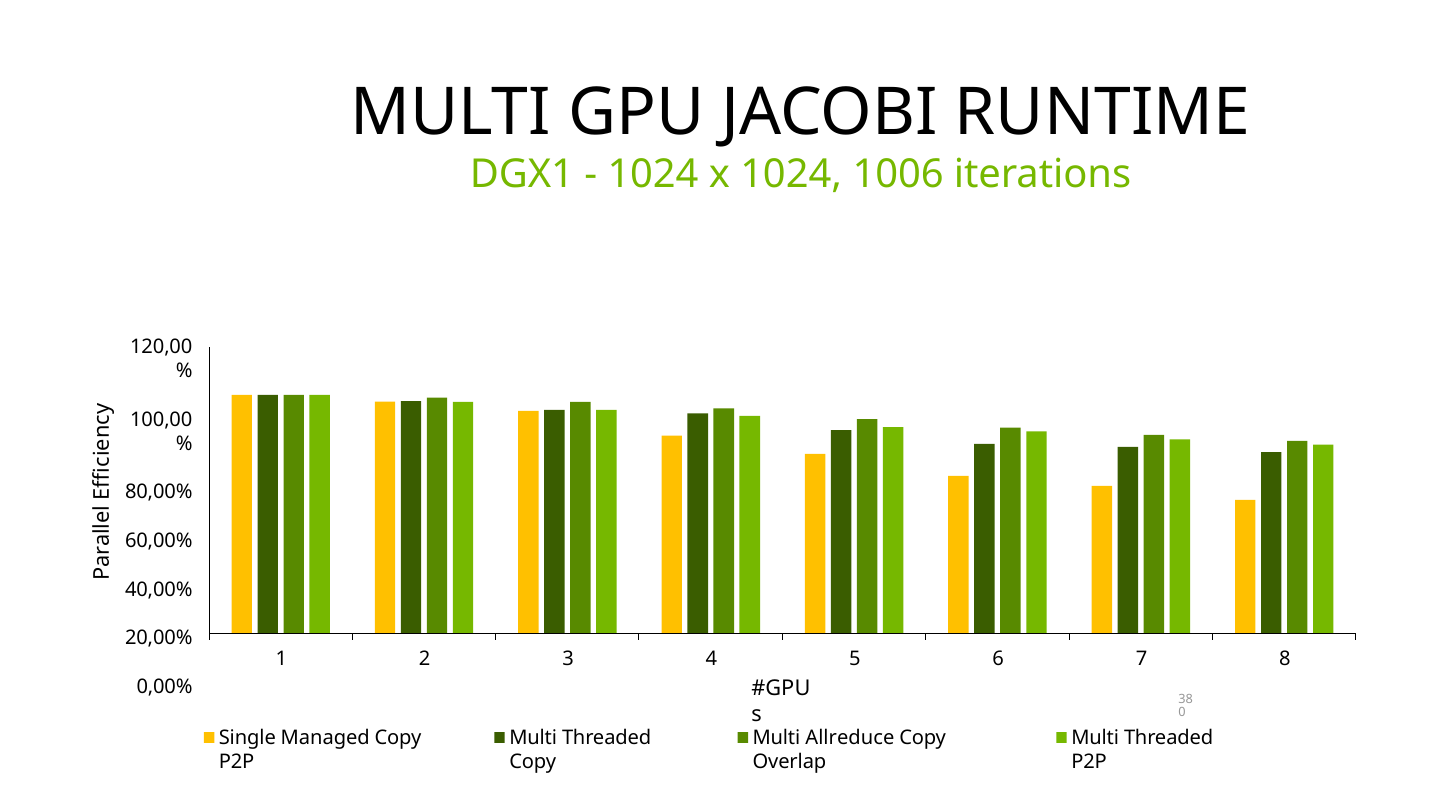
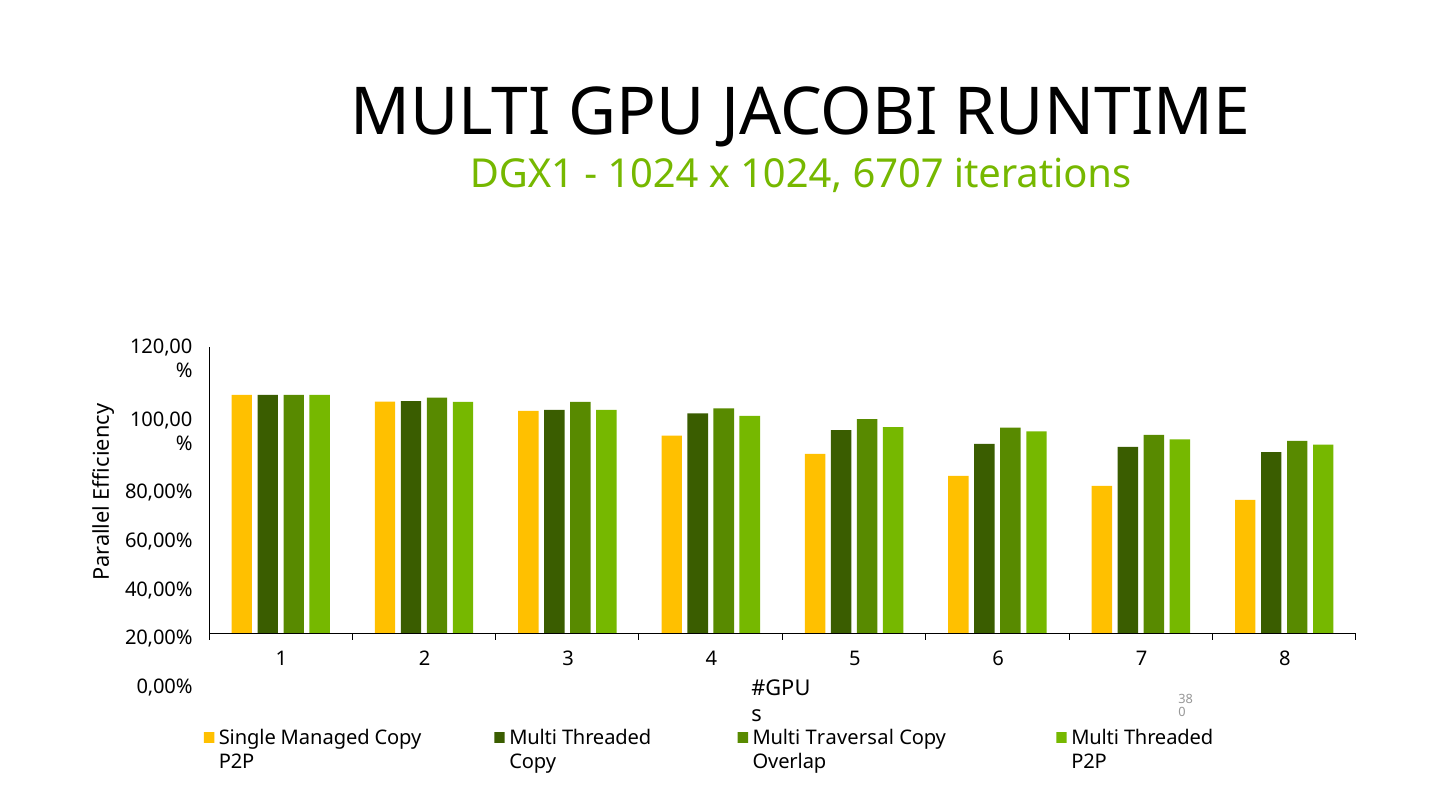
1006: 1006 -> 6707
Allreduce: Allreduce -> Traversal
